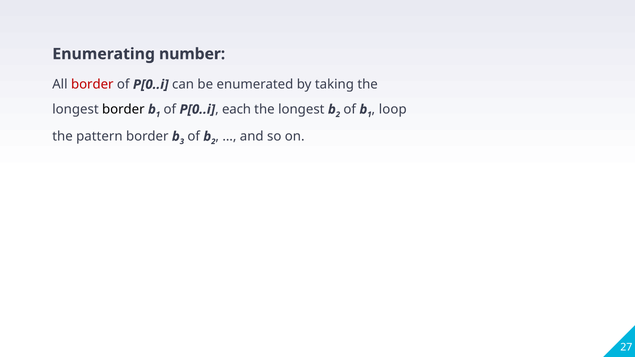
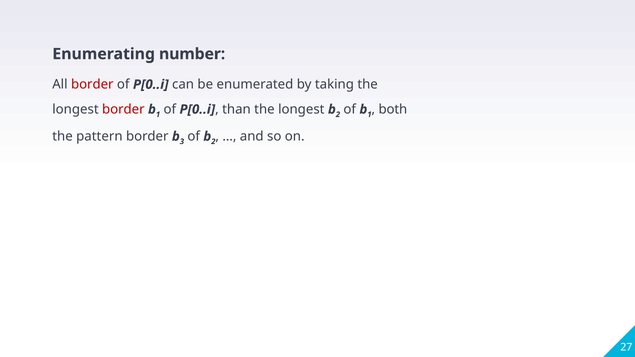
border at (123, 109) colour: black -> red
each: each -> than
loop: loop -> both
